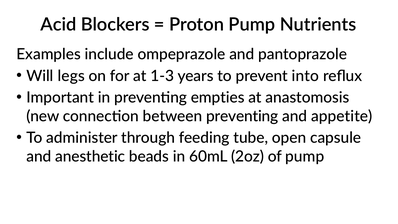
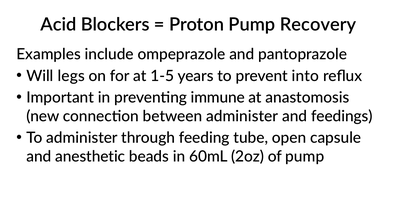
Nutrients: Nutrients -> Recovery
1-3: 1-3 -> 1-5
empties: empties -> immune
between preventing: preventing -> administer
appetite: appetite -> feedings
